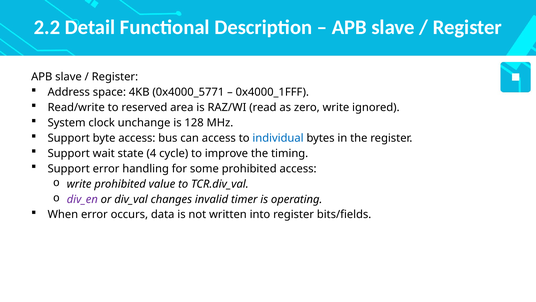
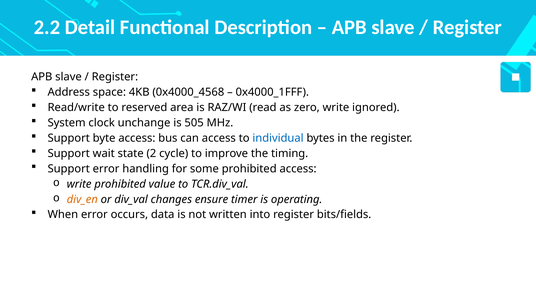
0x4000_5771: 0x4000_5771 -> 0x4000_4568
128: 128 -> 505
4: 4 -> 2
div_en colour: purple -> orange
invalid: invalid -> ensure
